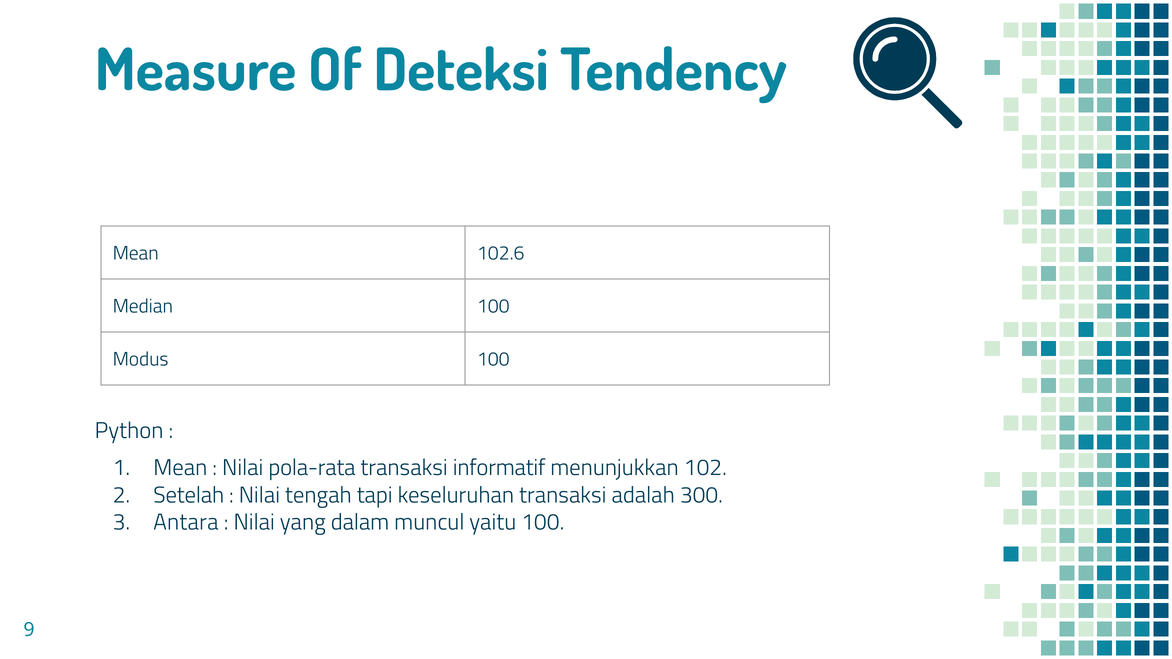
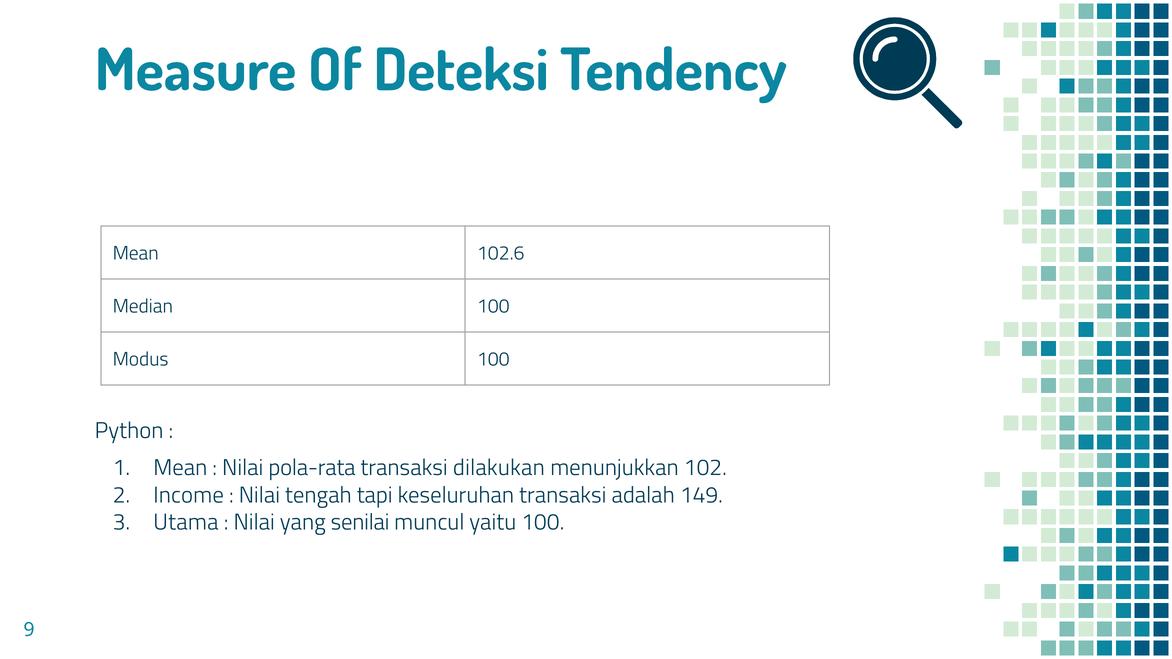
informatif: informatif -> dilakukan
Setelah: Setelah -> Income
300: 300 -> 149
Antara: Antara -> Utama
dalam: dalam -> senilai
